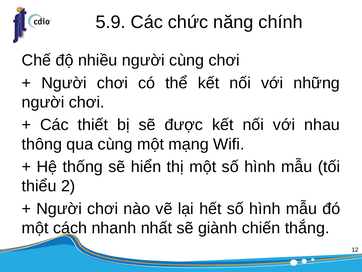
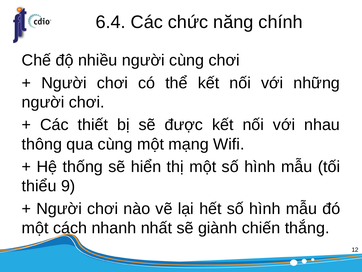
5.9: 5.9 -> 6.4
2: 2 -> 9
